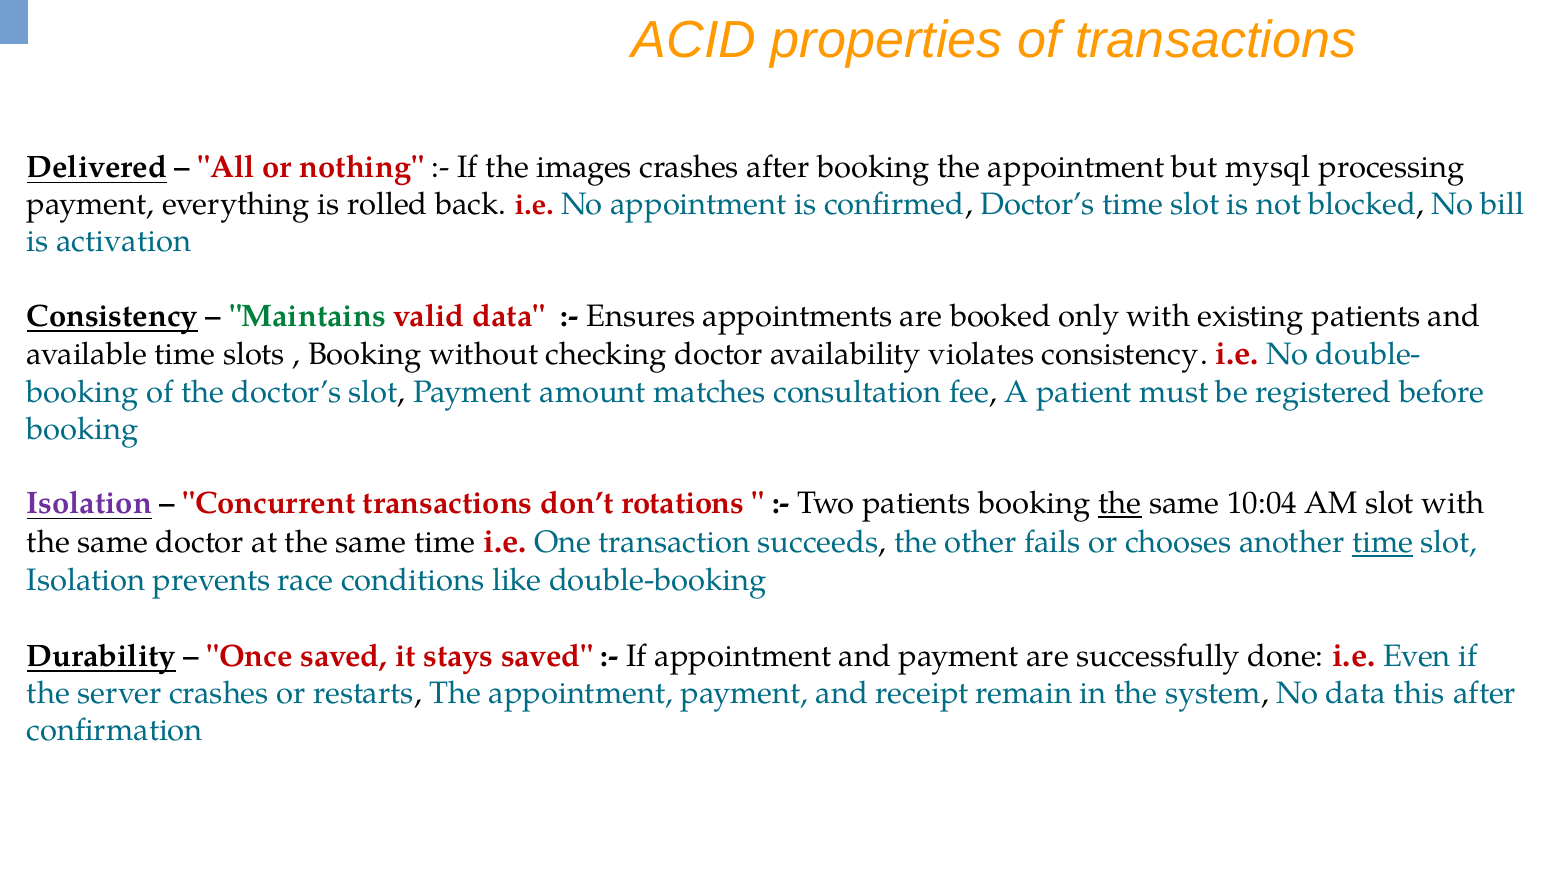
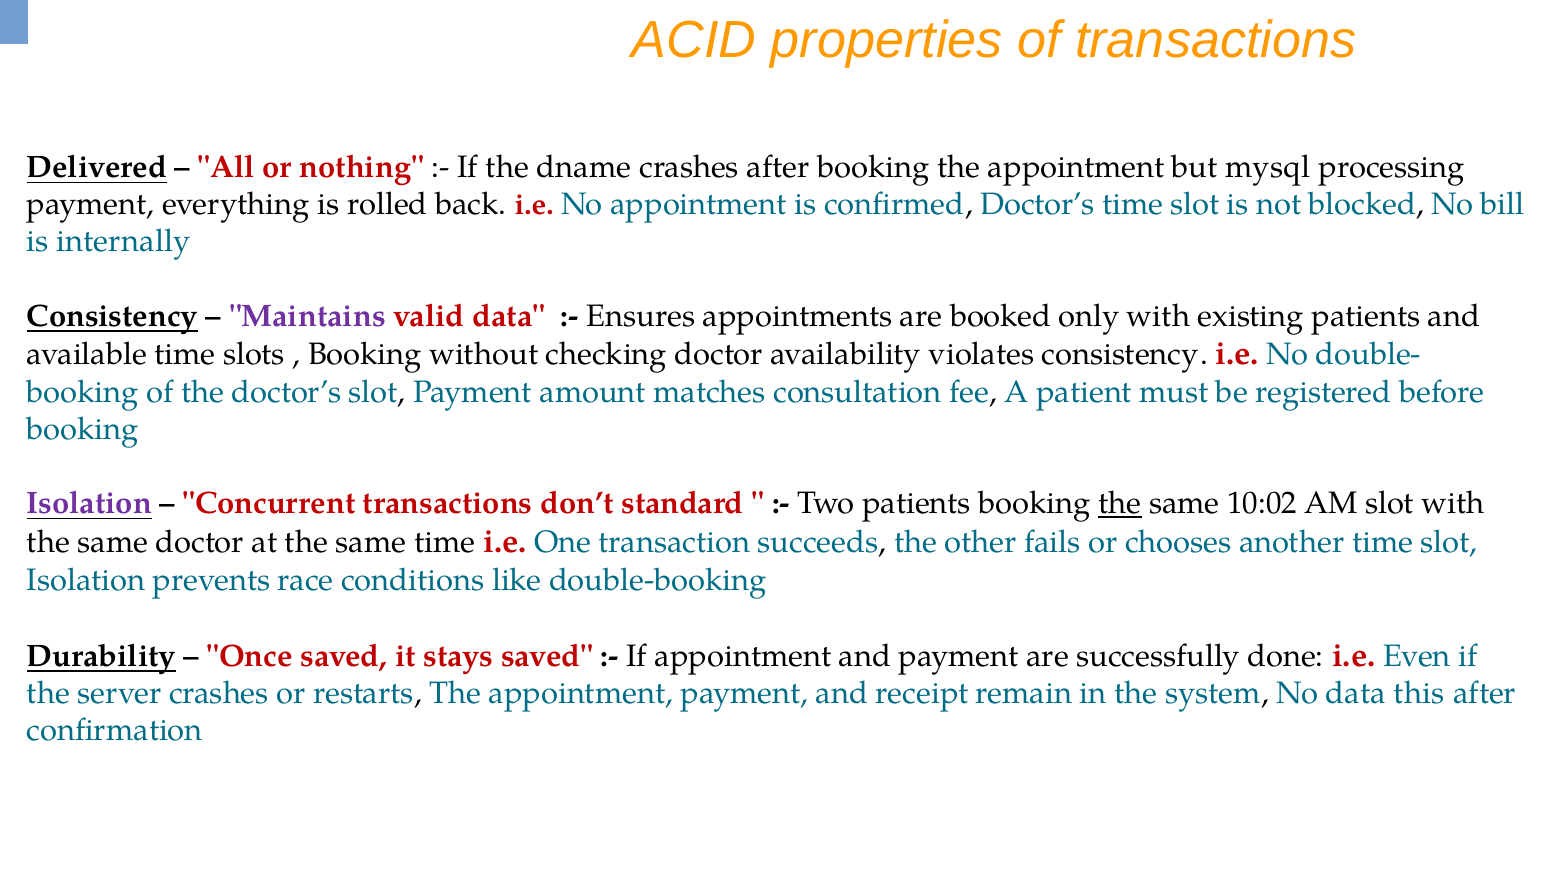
images: images -> dname
activation: activation -> internally
Maintains colour: green -> purple
rotations: rotations -> standard
10:04: 10:04 -> 10:02
time at (1383, 542) underline: present -> none
